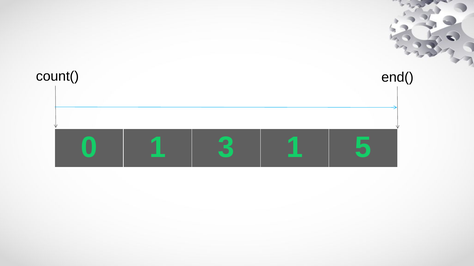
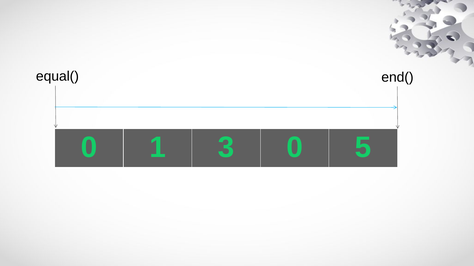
count(: count( -> equal(
3 1: 1 -> 0
